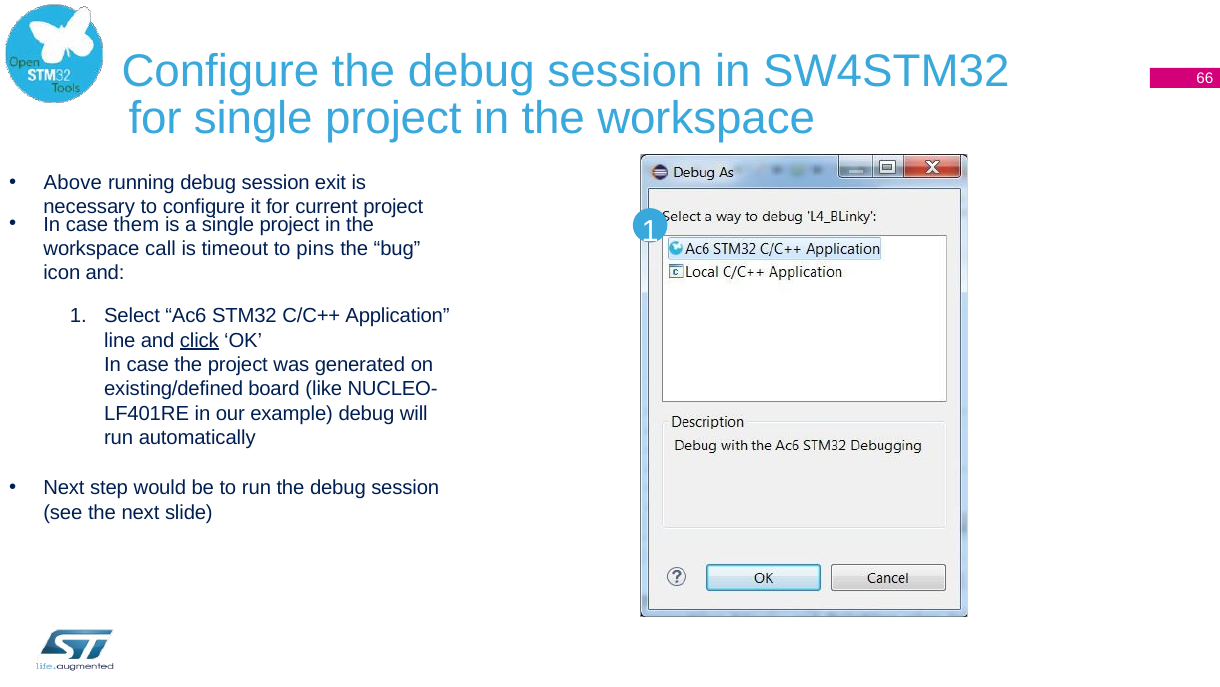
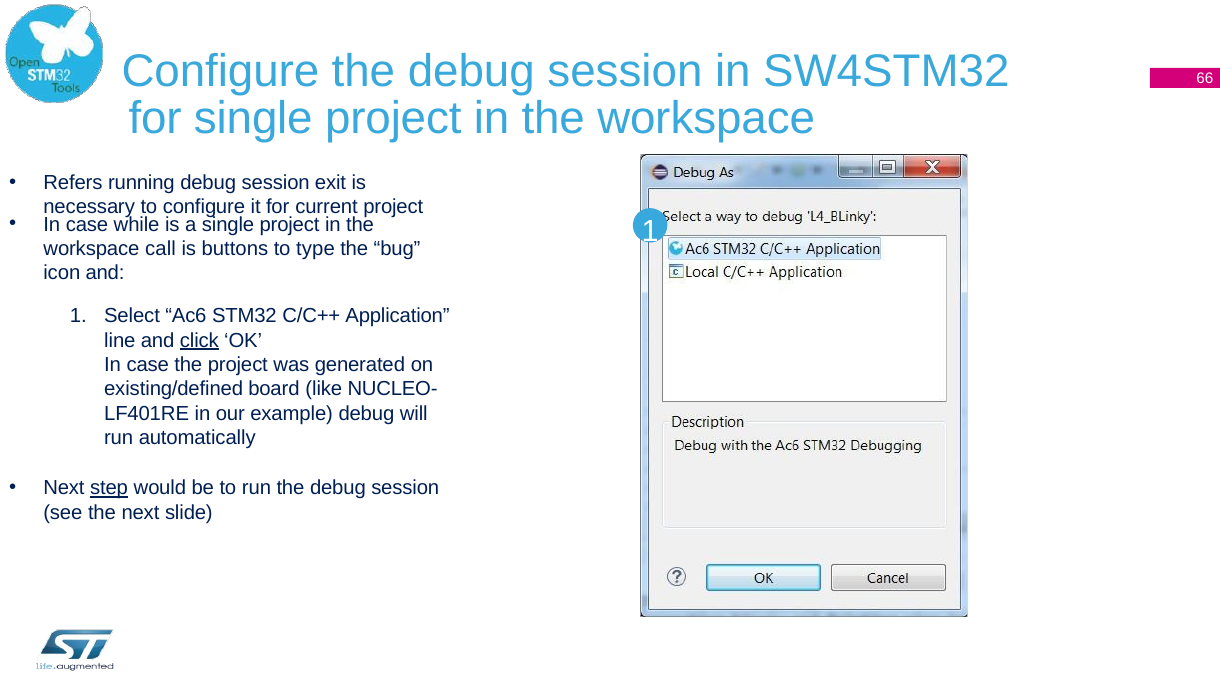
Above: Above -> Refers
them: them -> while
timeout: timeout -> buttons
pins: pins -> type
step underline: none -> present
